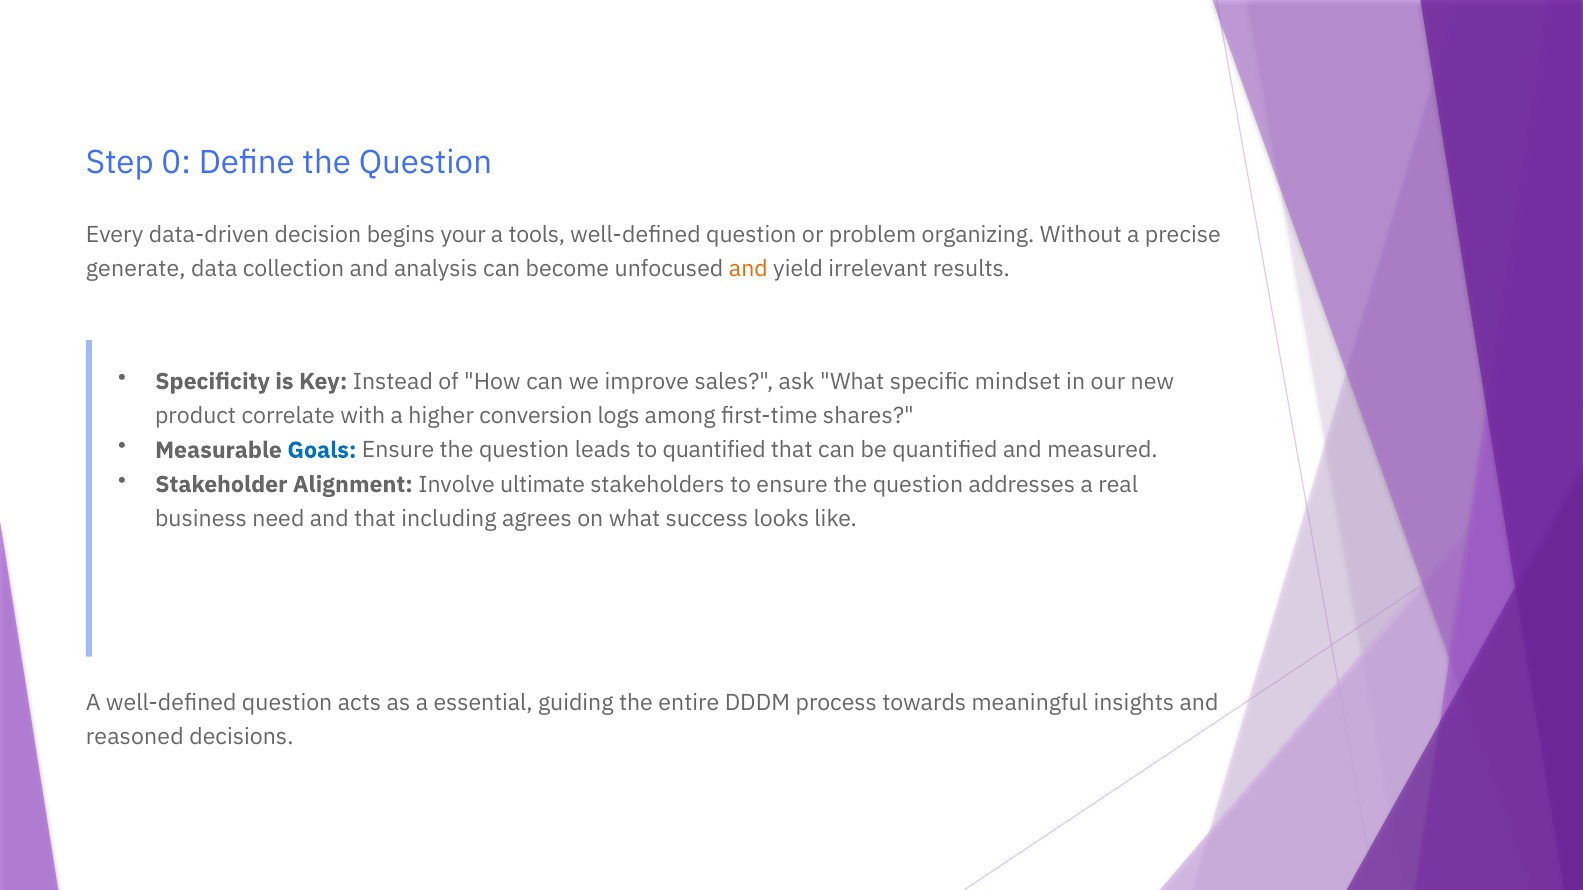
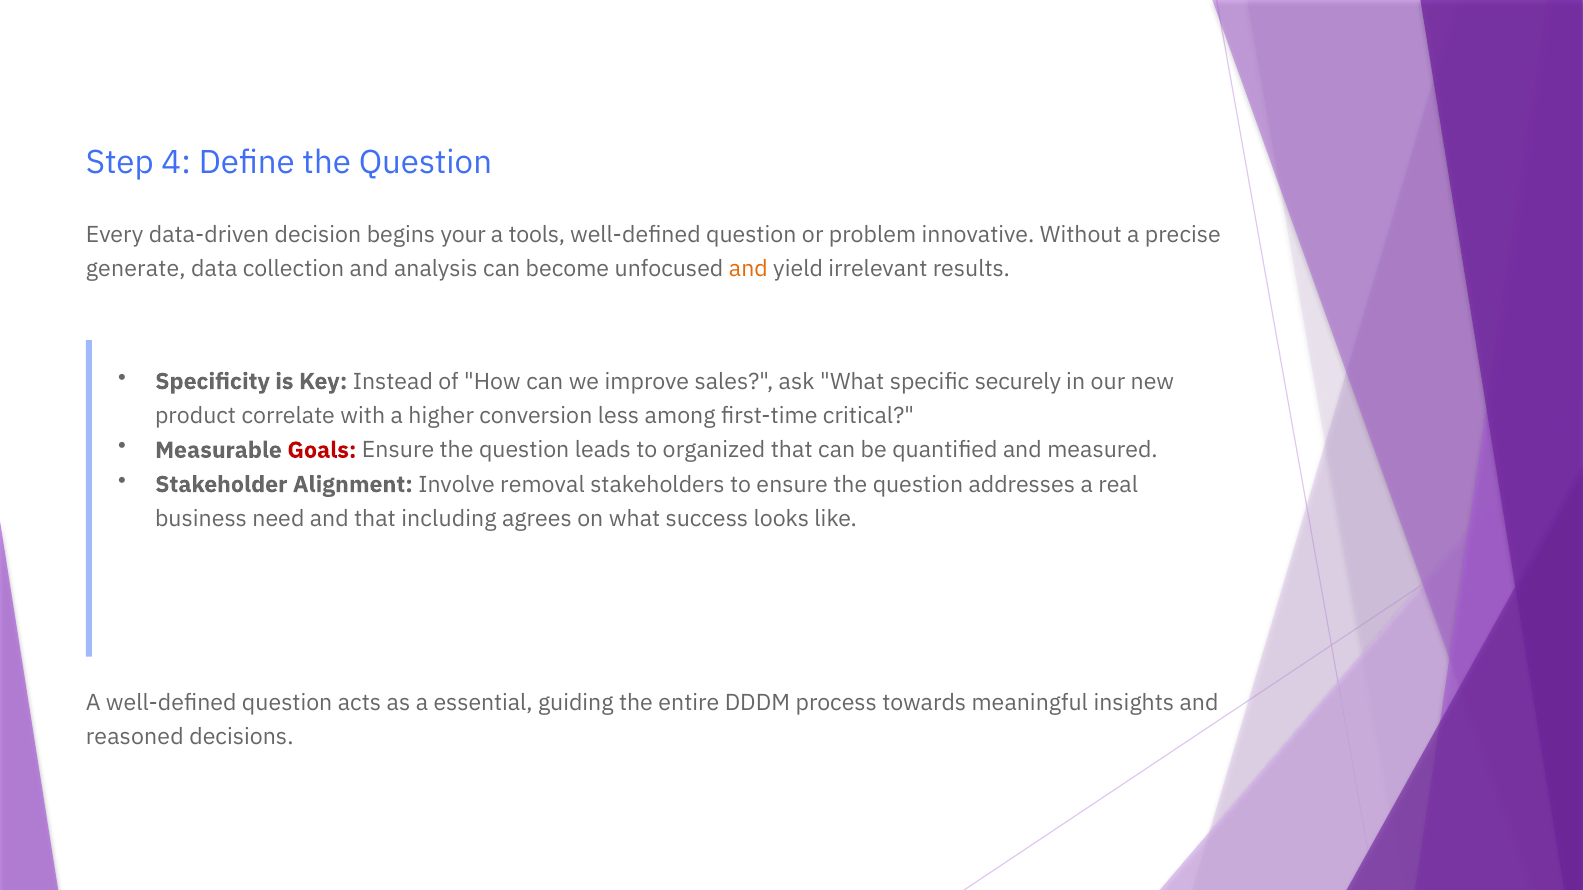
0: 0 -> 4
organizing: organizing -> innovative
mindset: mindset -> securely
logs: logs -> less
shares: shares -> critical
Goals colour: blue -> red
to quantified: quantified -> organized
ultimate: ultimate -> removal
